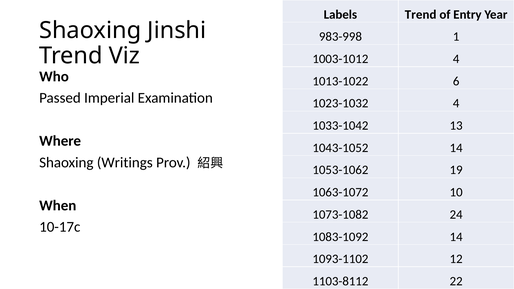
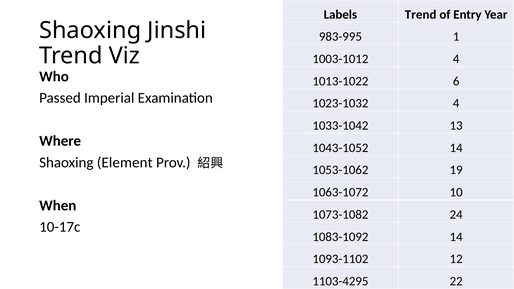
983-998: 983-998 -> 983-995
Writings: Writings -> Element
1103-8112: 1103-8112 -> 1103-4295
